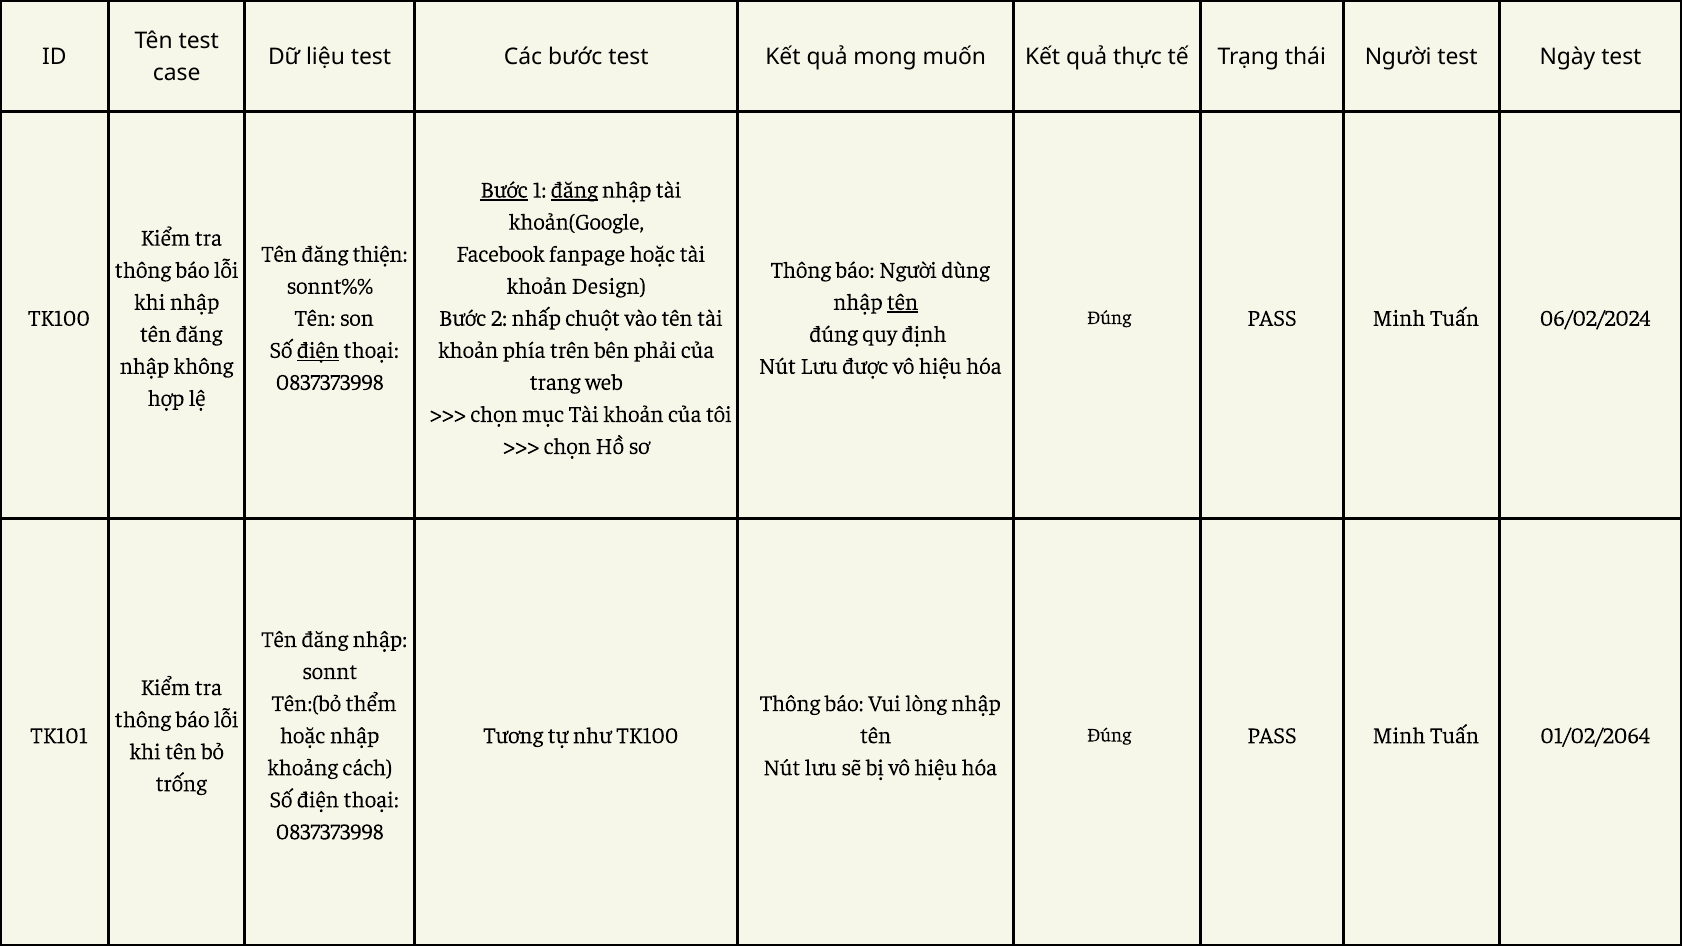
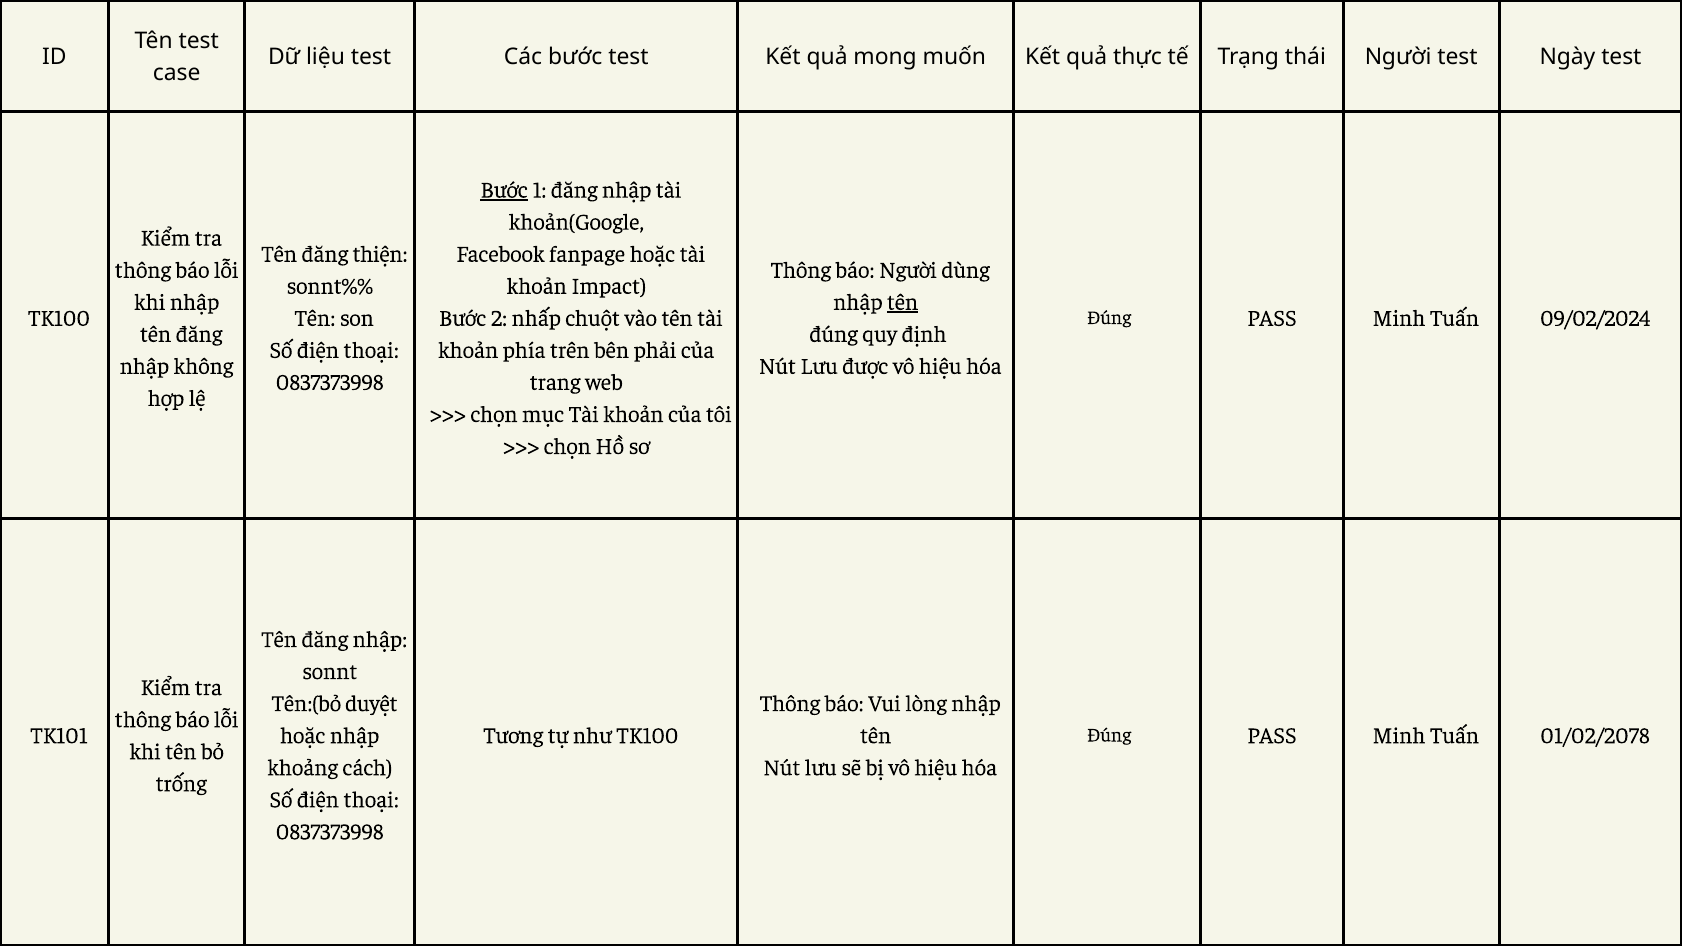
đăng at (574, 190) underline: present -> none
Design: Design -> Impact
06/02/2024: 06/02/2024 -> 09/02/2024
điện at (318, 350) underline: present -> none
thểm: thểm -> duyệt
01/02/2064: 01/02/2064 -> 01/02/2078
